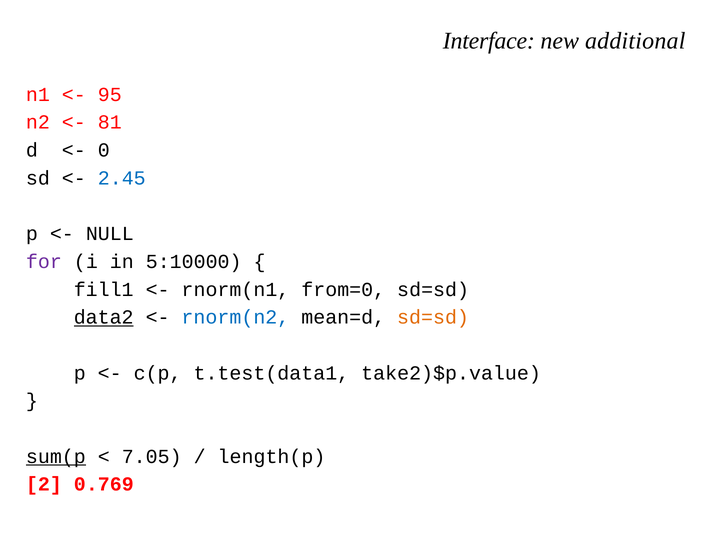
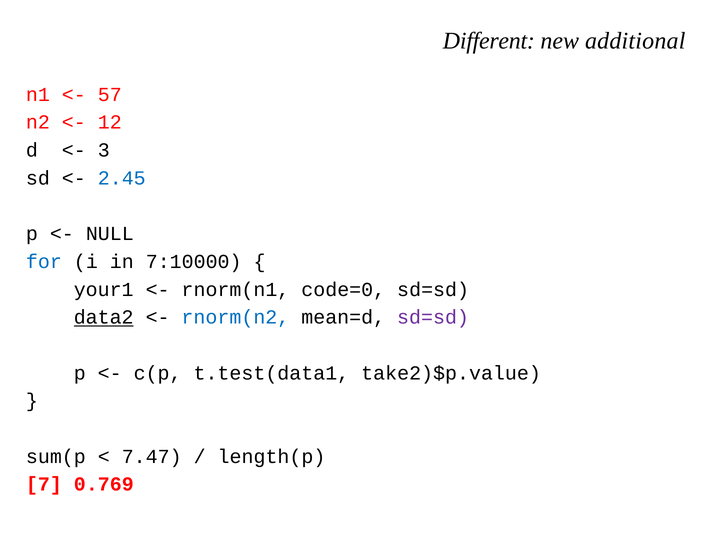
Interface: Interface -> Different
95: 95 -> 57
81: 81 -> 12
0: 0 -> 3
for colour: purple -> blue
5:10000: 5:10000 -> 7:10000
fill1: fill1 -> your1
from=0: from=0 -> code=0
sd=sd at (433, 318) colour: orange -> purple
sum(p underline: present -> none
7.05: 7.05 -> 7.47
2: 2 -> 7
